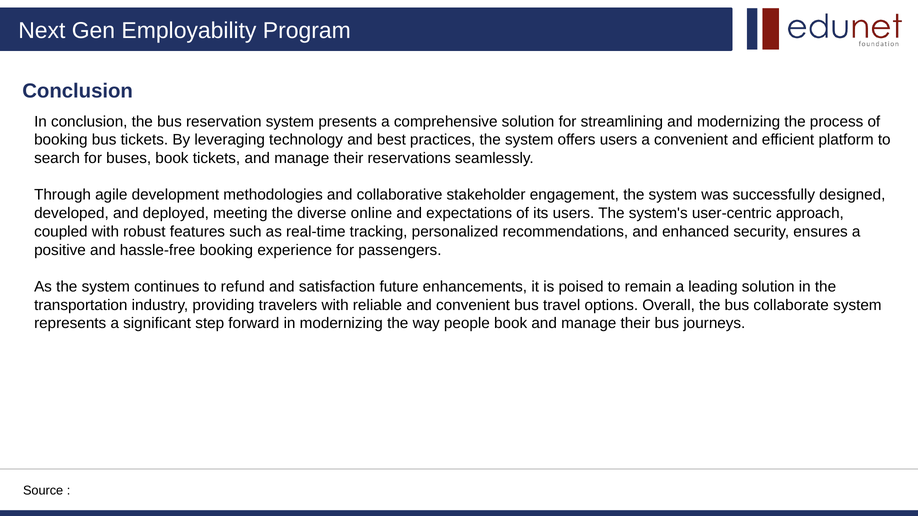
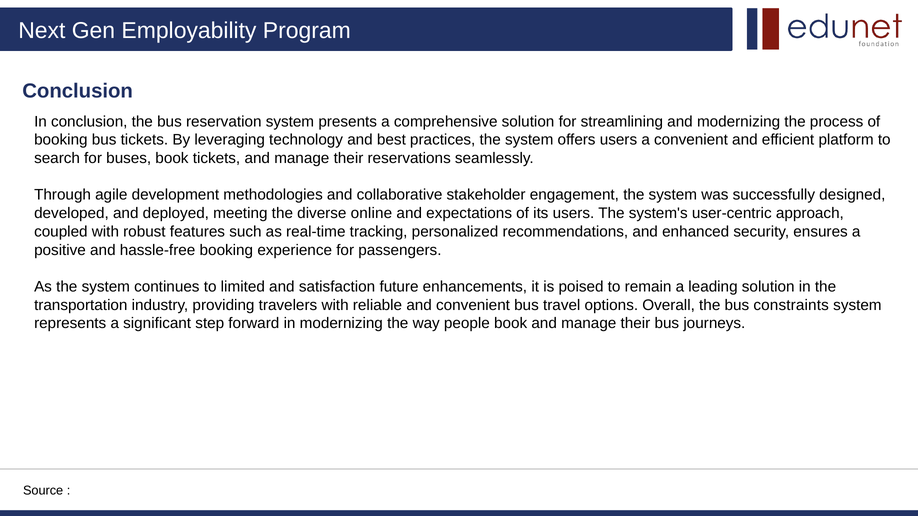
refund: refund -> limited
collaborate: collaborate -> constraints
